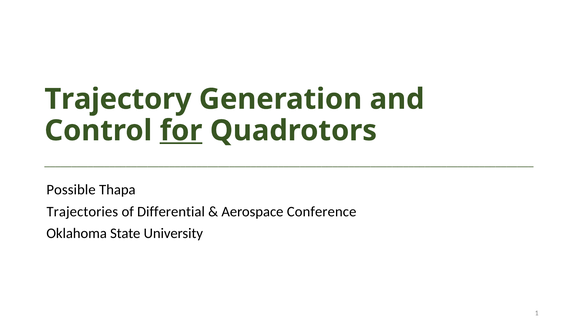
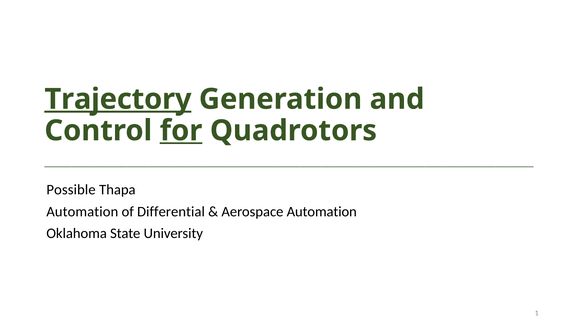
Trajectory underline: none -> present
Trajectories at (82, 212): Trajectories -> Automation
Aerospace Conference: Conference -> Automation
